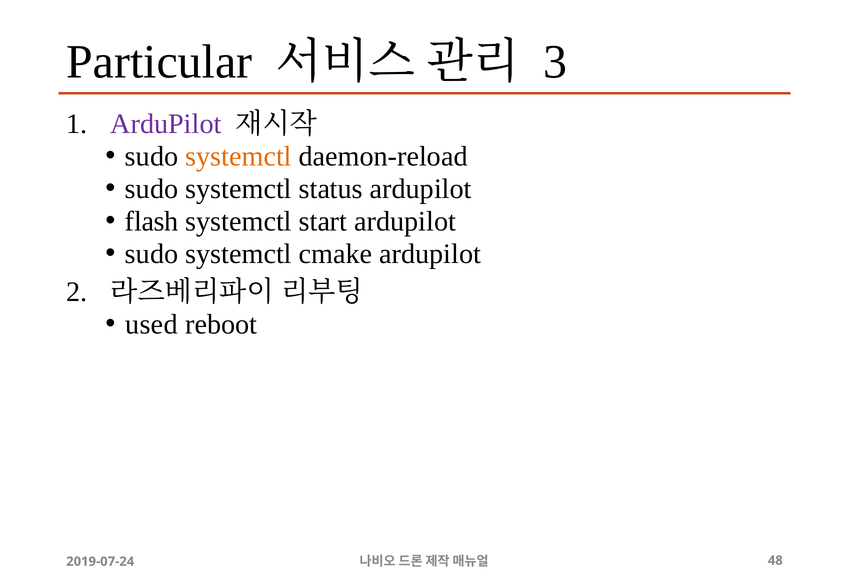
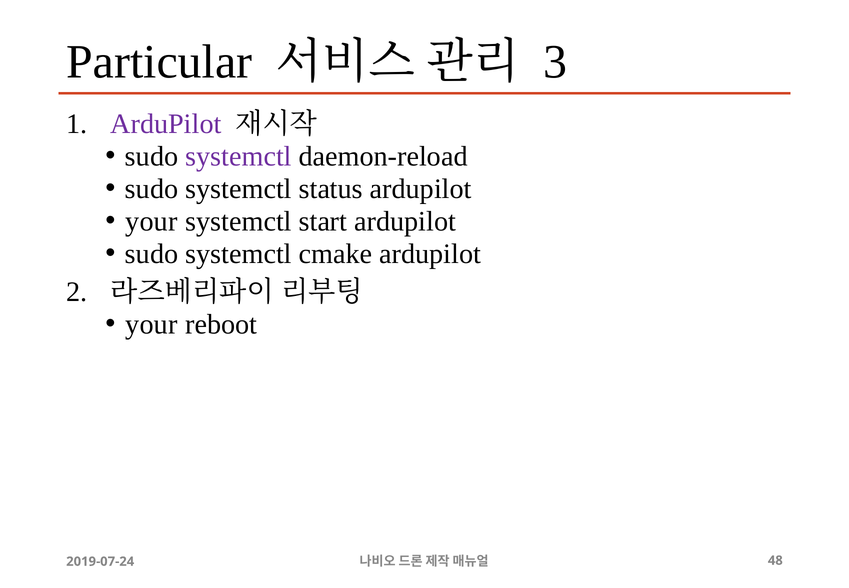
systemctl at (238, 156) colour: orange -> purple
flash at (152, 221): flash -> your
used at (151, 324): used -> your
